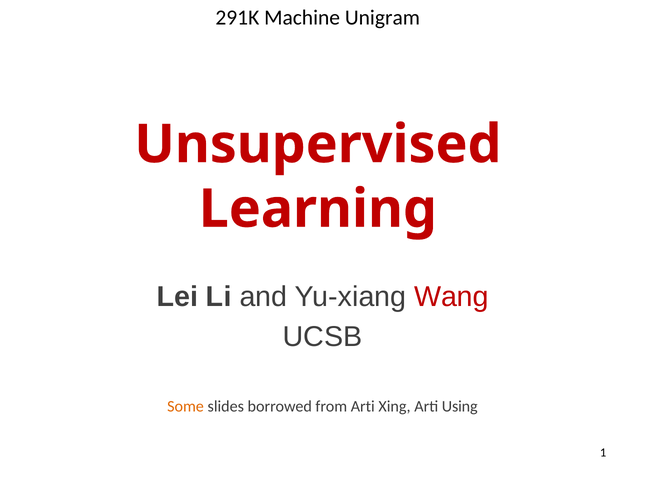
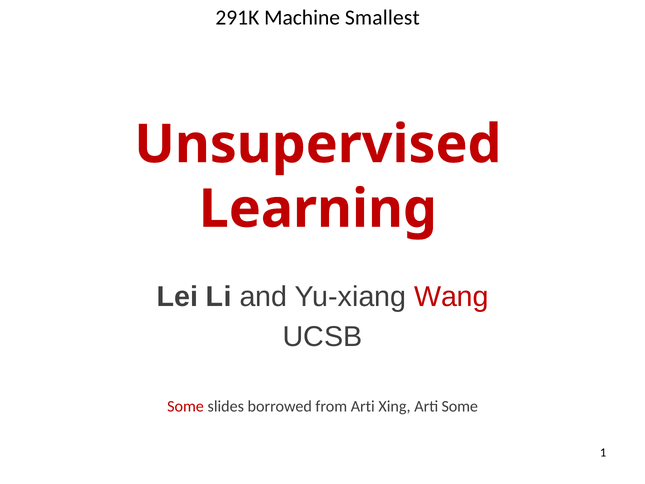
Unigram: Unigram -> Smallest
Some at (186, 406) colour: orange -> red
Arti Using: Using -> Some
